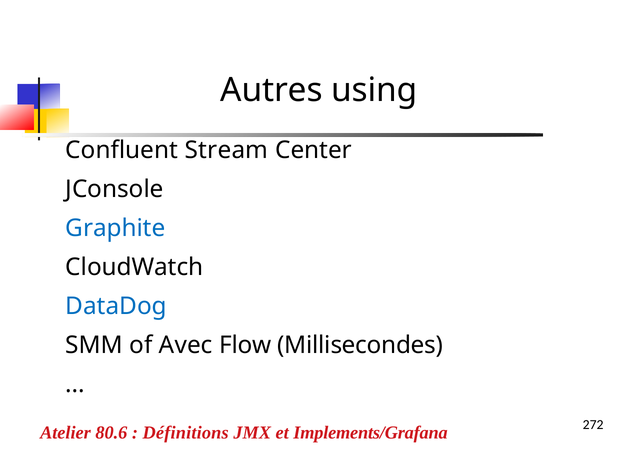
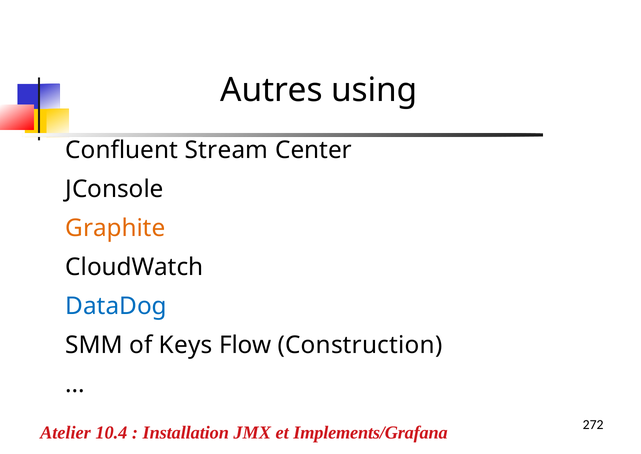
Graphite colour: blue -> orange
Avec: Avec -> Keys
Millisecondes: Millisecondes -> Construction
80.6: 80.6 -> 10.4
Définitions: Définitions -> Installation
